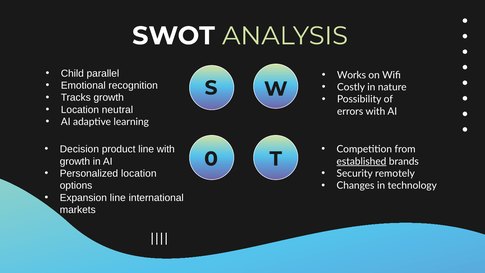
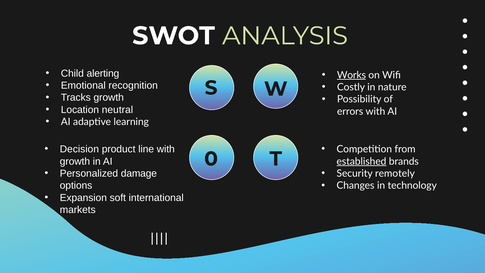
parallel: parallel -> alerting
Works underline: none -> present
Personalized location: location -> damage
Expansion line: line -> soft
